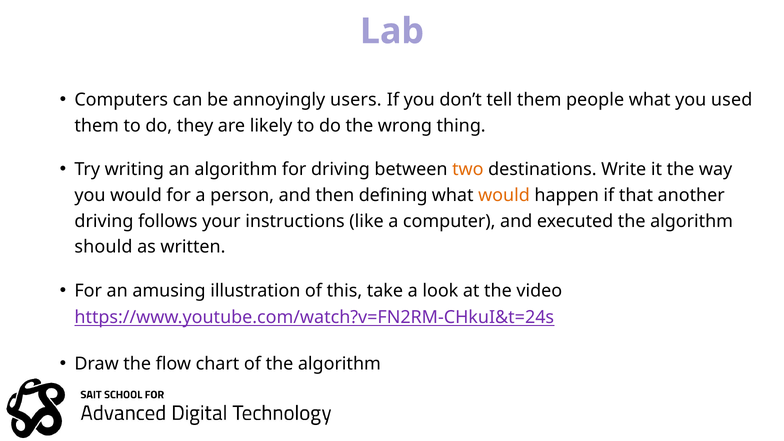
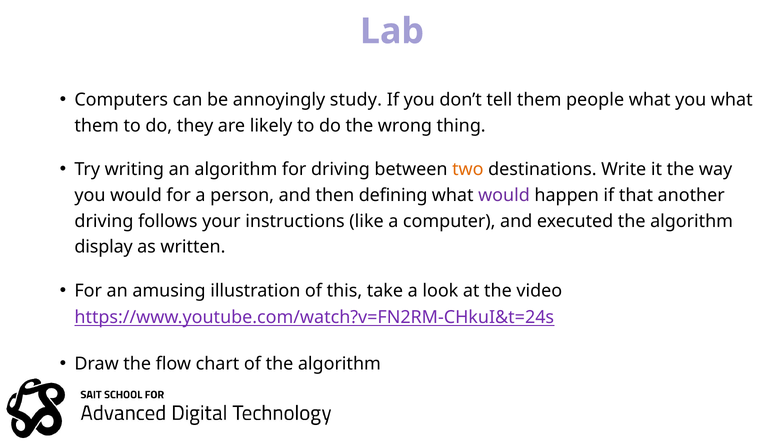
users: users -> study
you used: used -> what
would at (504, 195) colour: orange -> purple
should: should -> display
